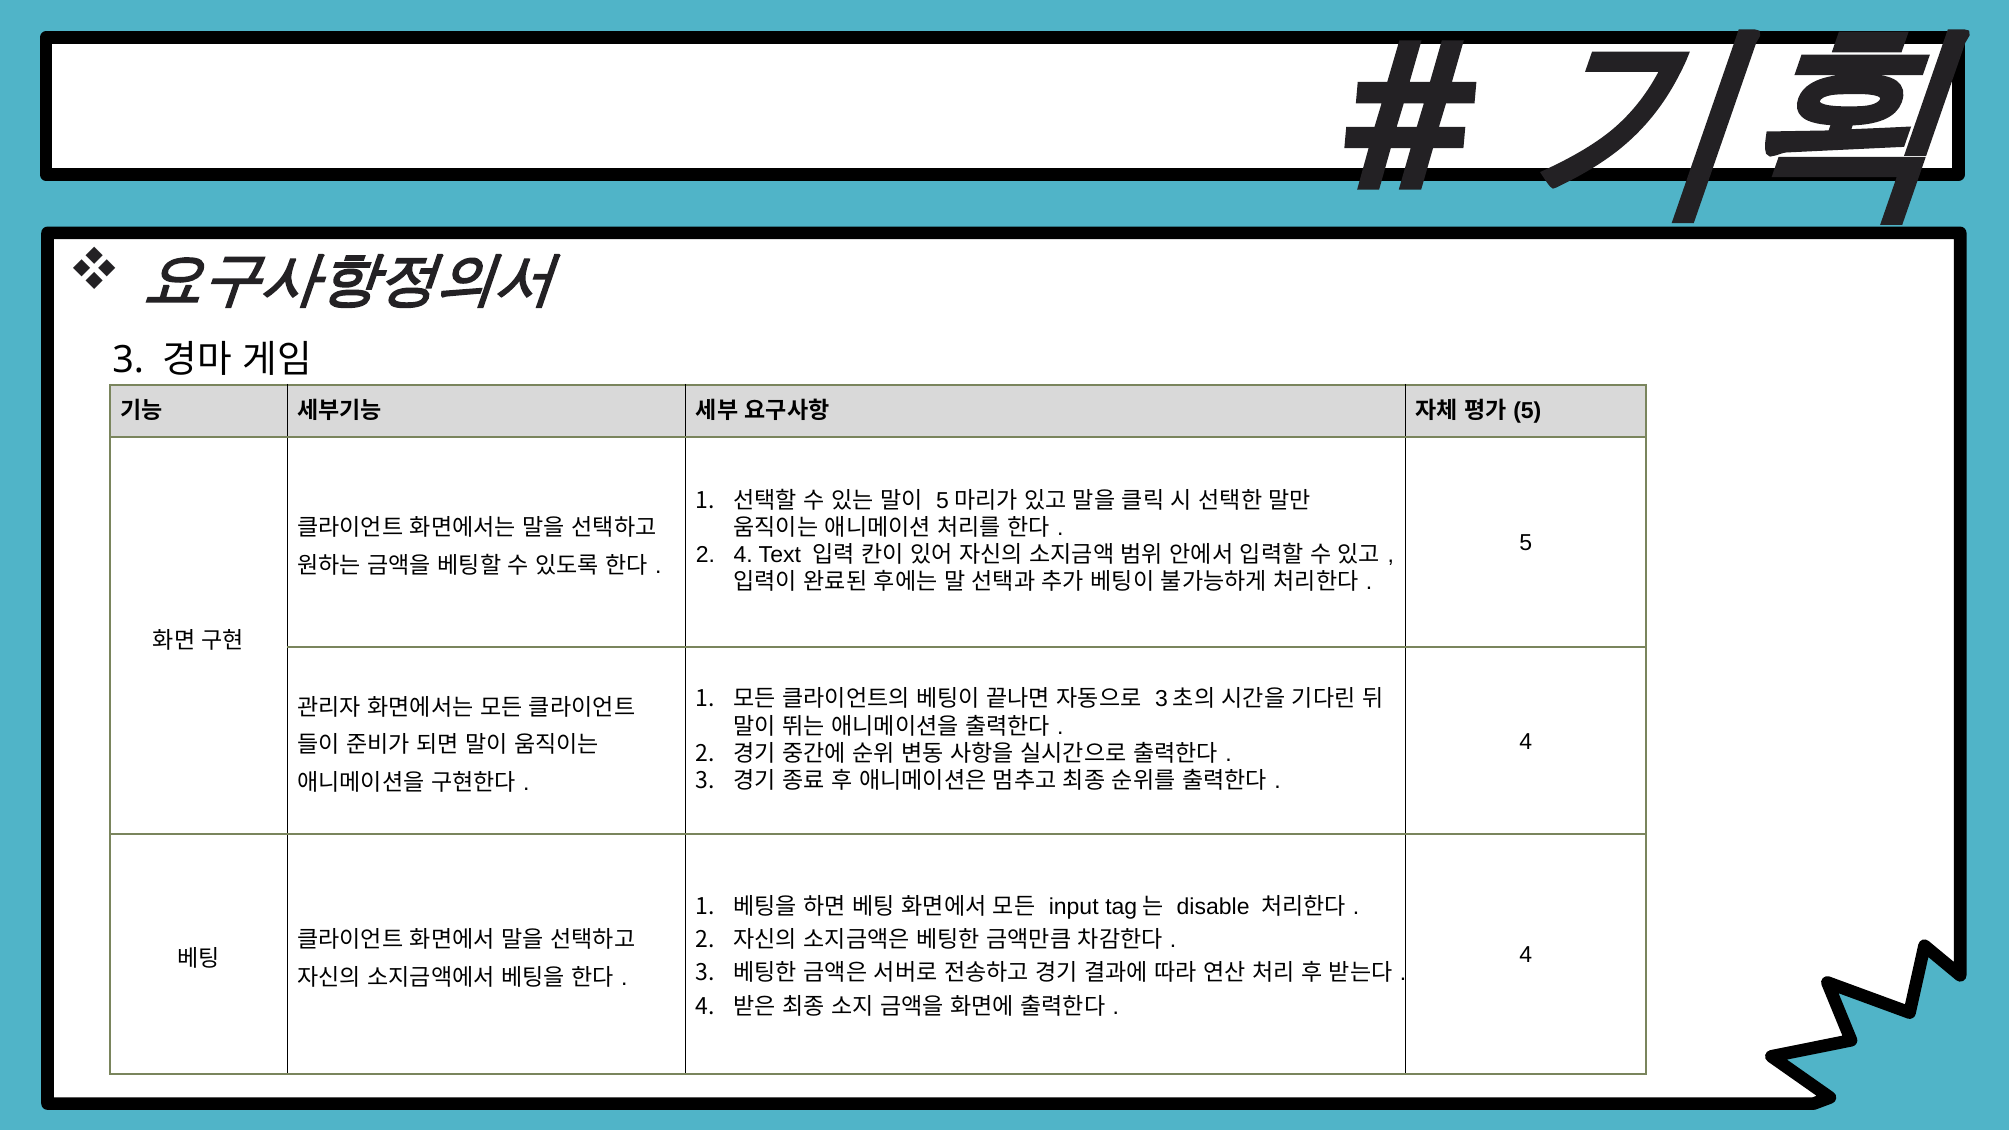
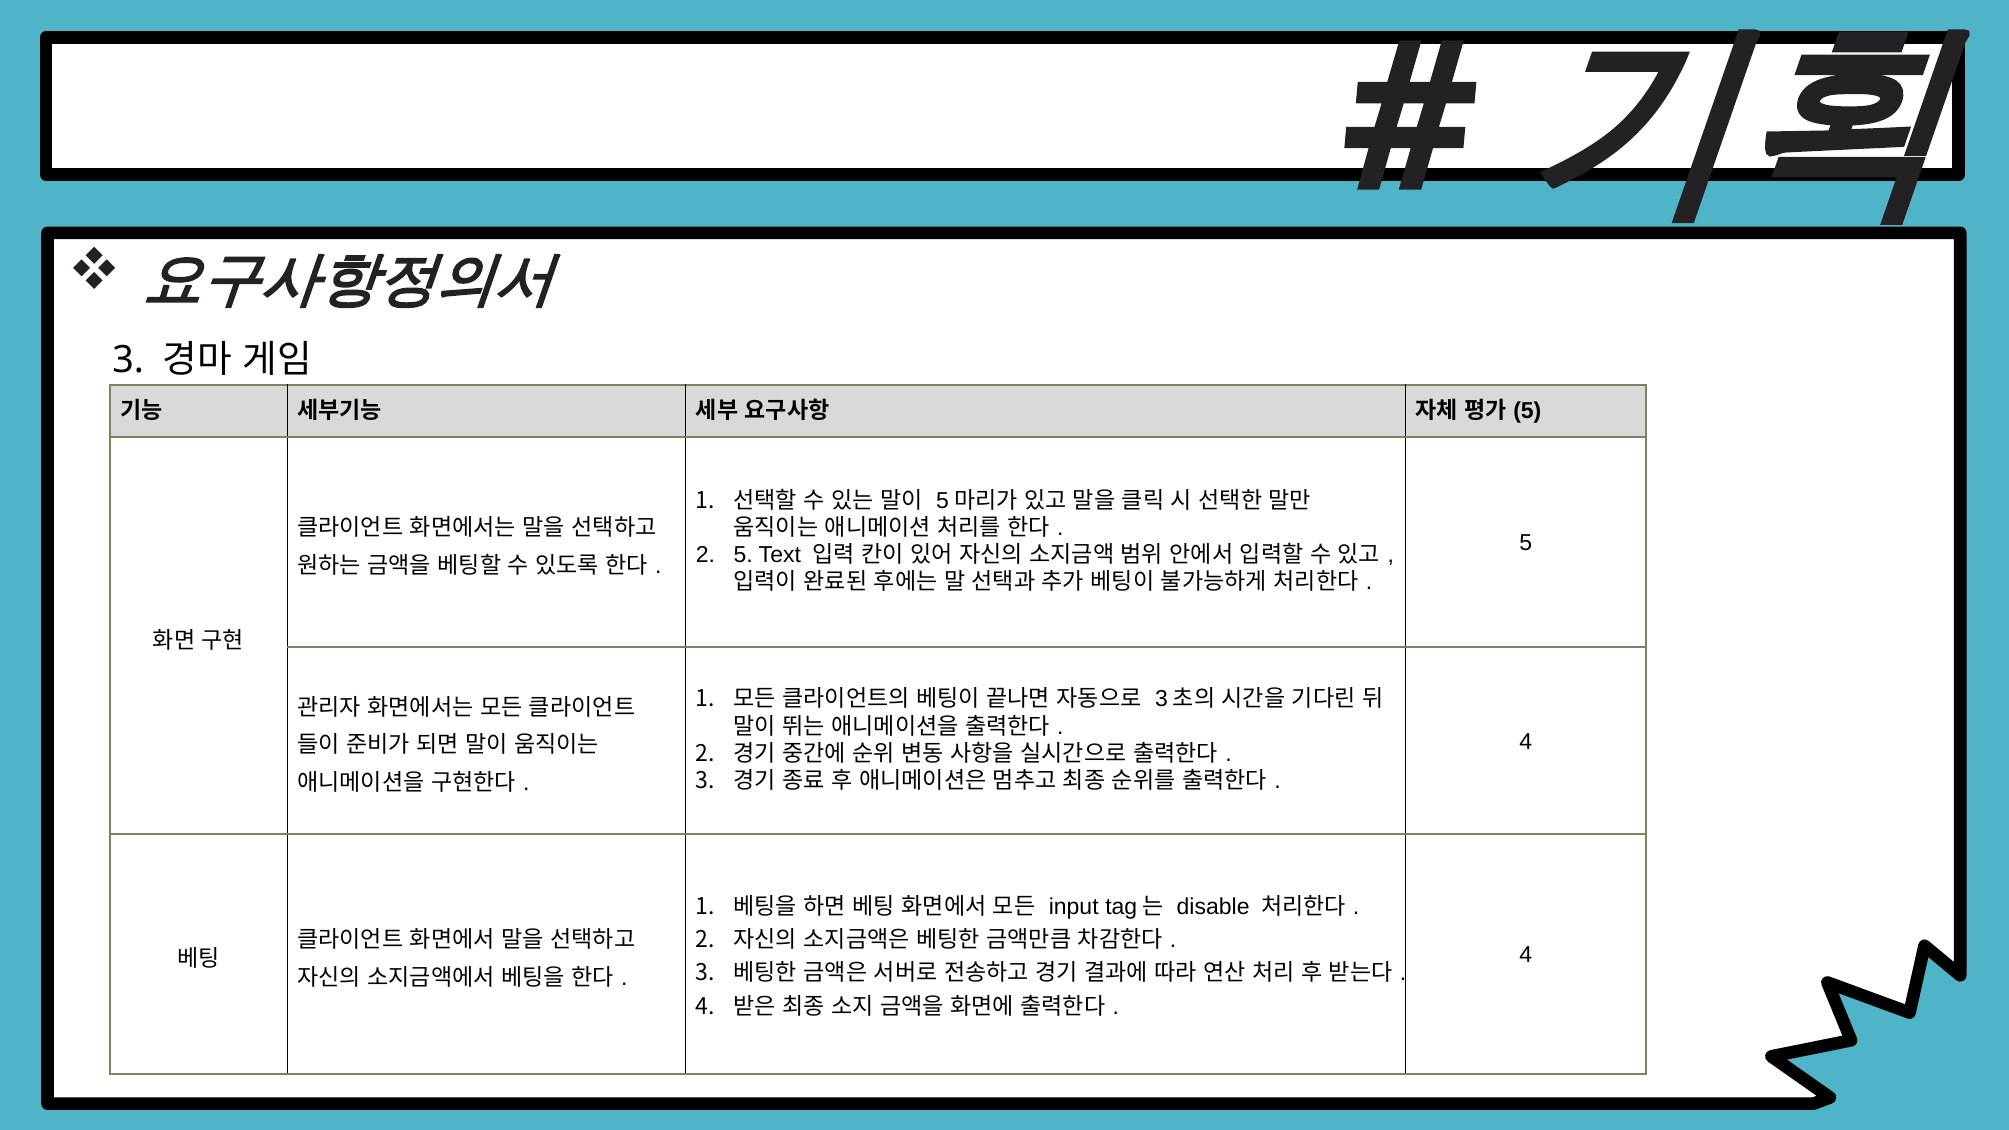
2 4: 4 -> 5
